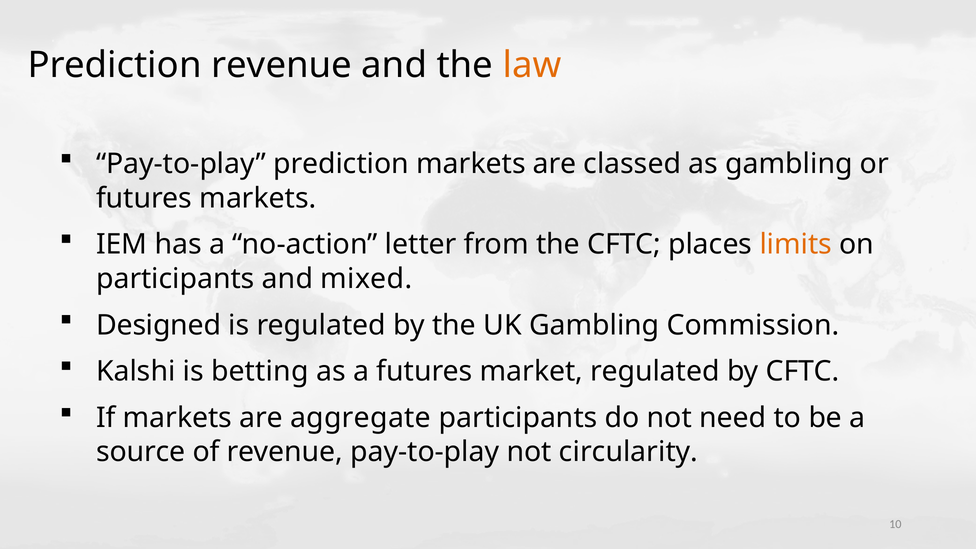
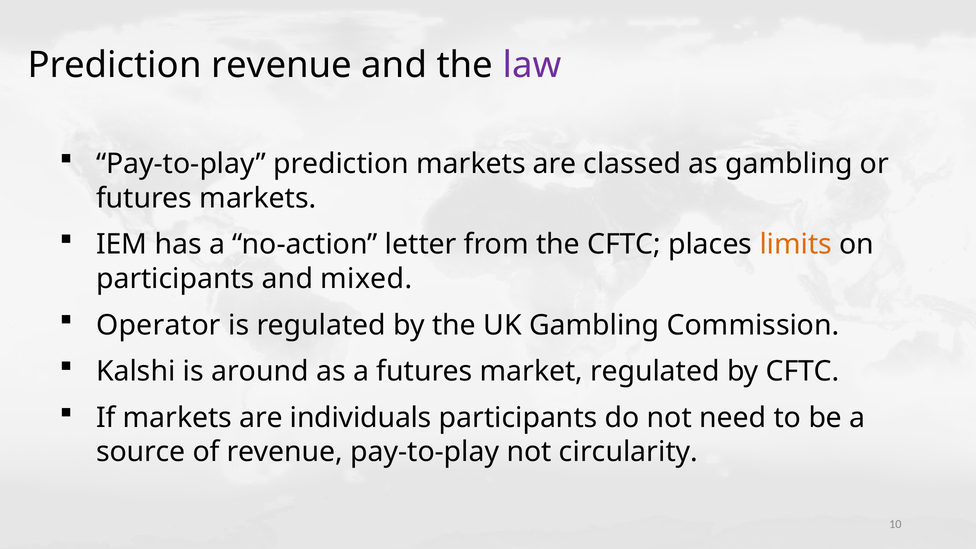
law colour: orange -> purple
Designed: Designed -> Operator
betting: betting -> around
aggregate: aggregate -> individuals
